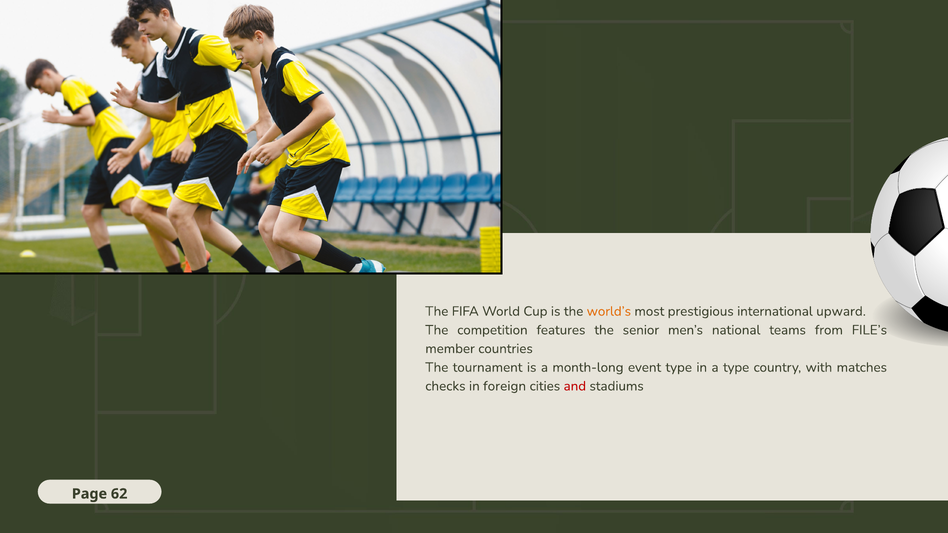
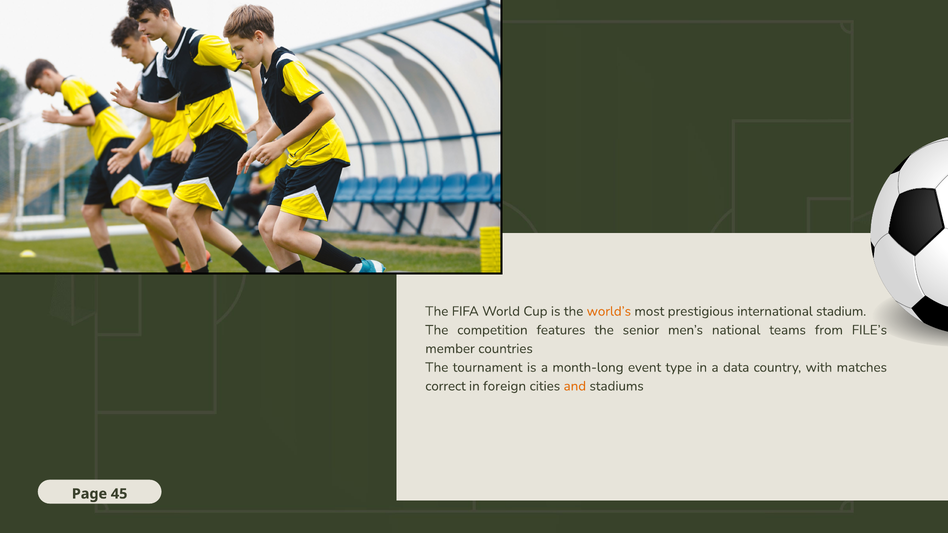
upward: upward -> stadium
a type: type -> data
checks: checks -> correct
and colour: red -> orange
62: 62 -> 45
